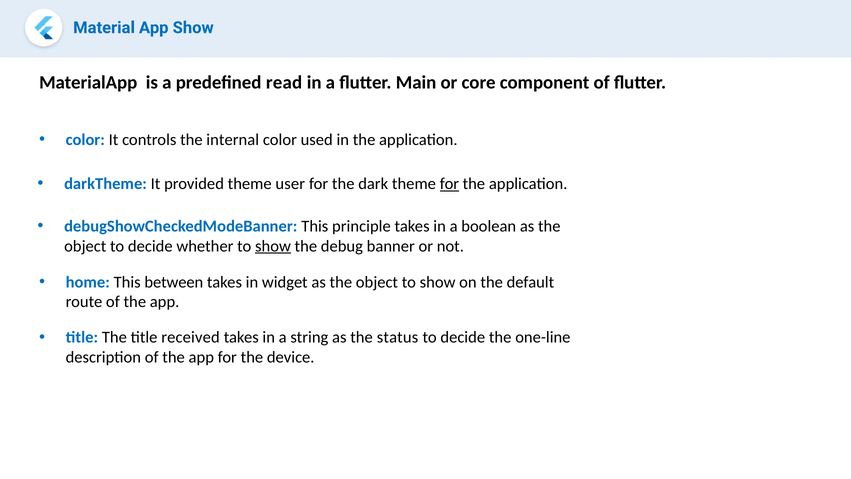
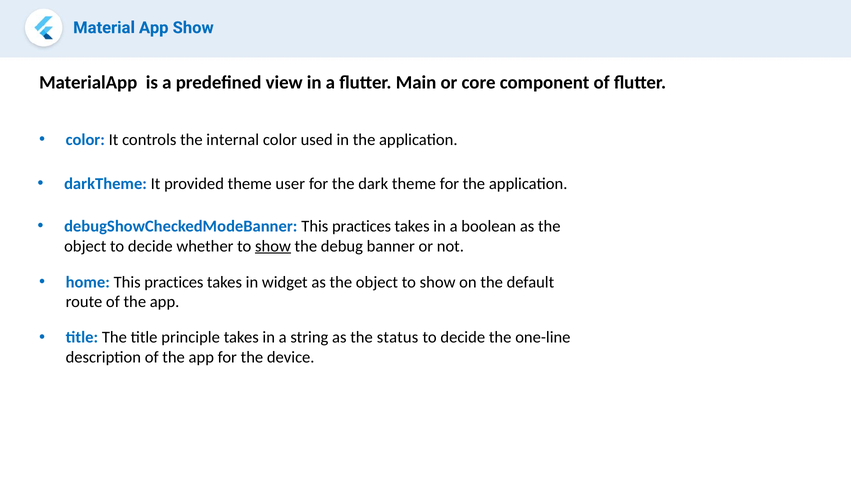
read: read -> view
for at (449, 184) underline: present -> none
debugShowCheckedModeBanner This principle: principle -> practices
home This between: between -> practices
received: received -> principle
